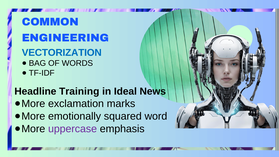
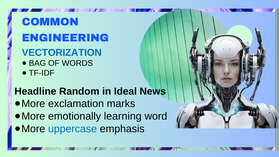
Training: Training -> Random
squared: squared -> learning
uppercase colour: purple -> blue
